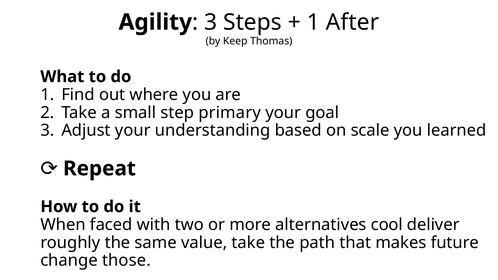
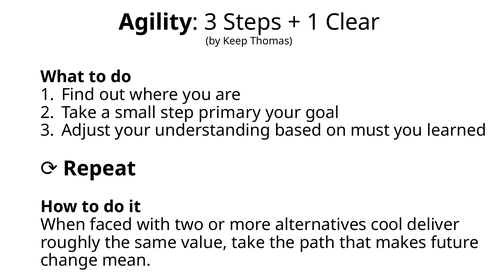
After: After -> Clear
scale: scale -> must
those: those -> mean
